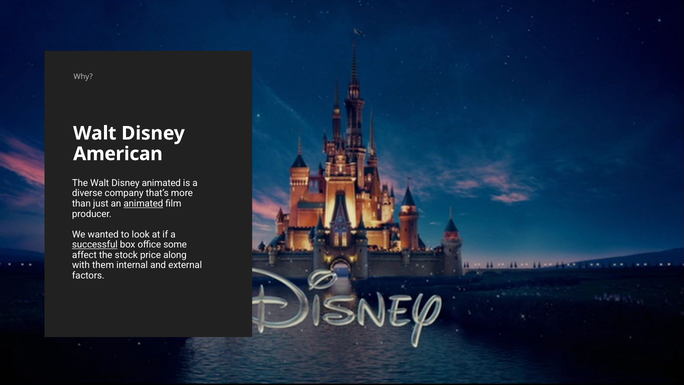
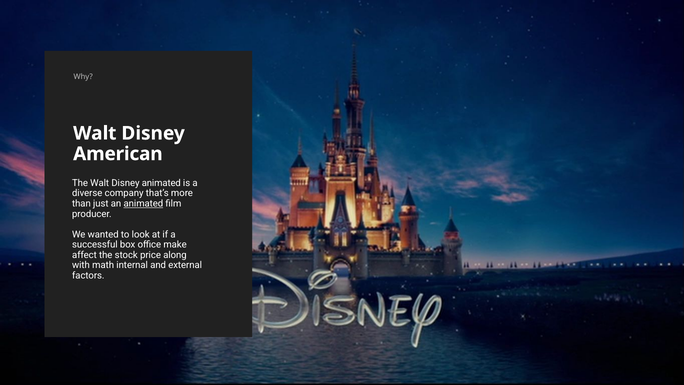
successful underline: present -> none
some: some -> make
them: them -> math
